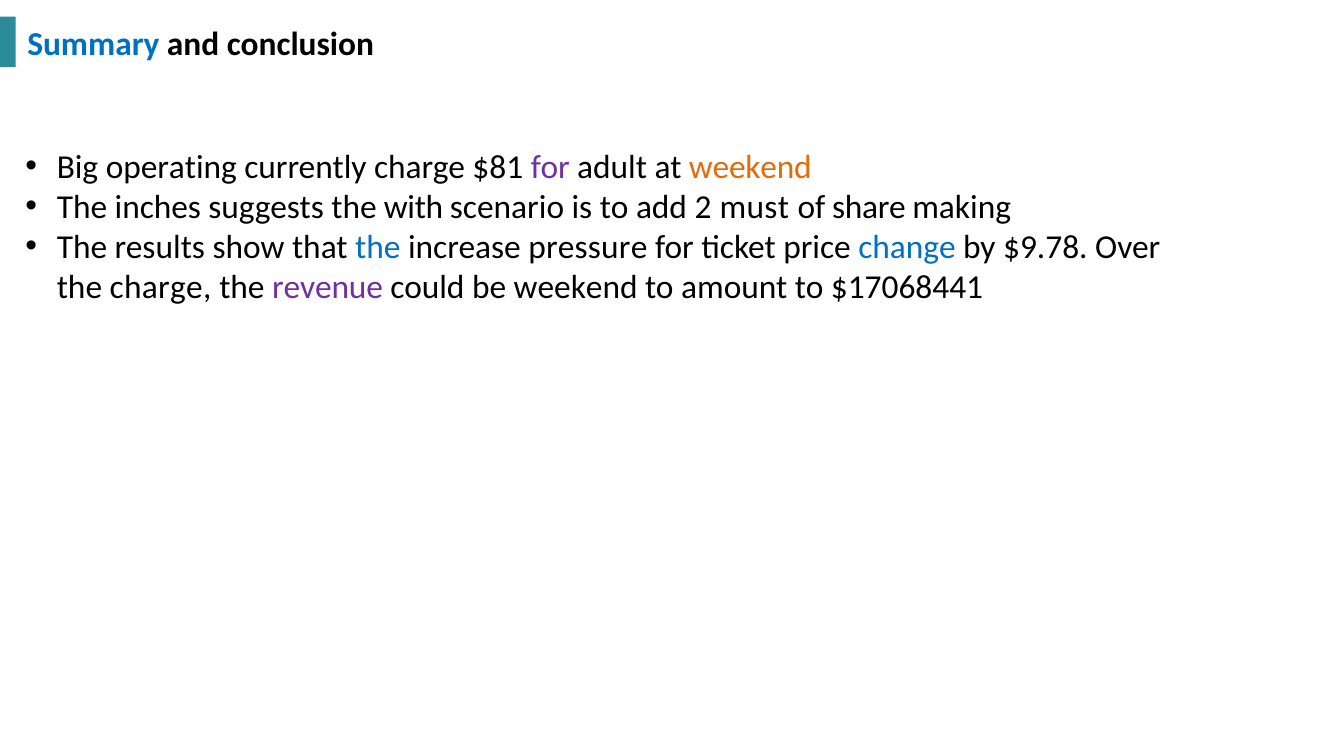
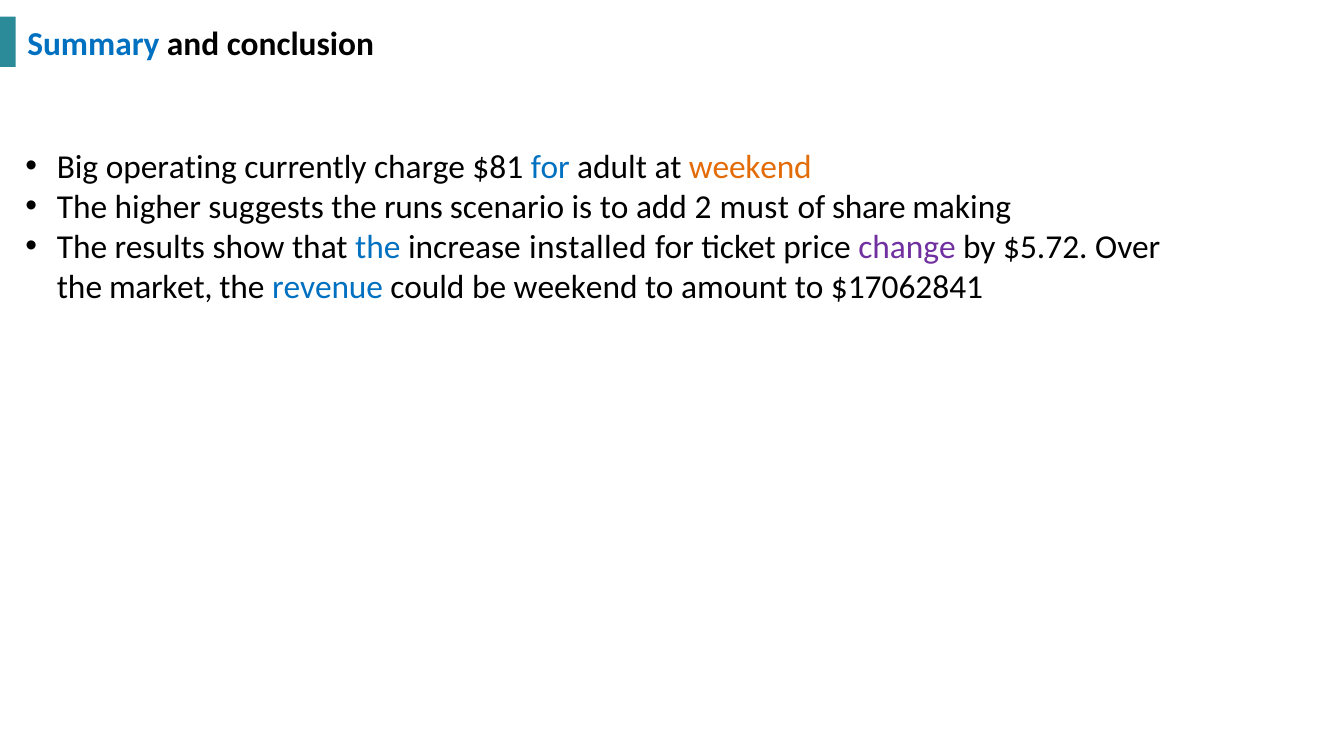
for at (550, 167) colour: purple -> blue
inches: inches -> higher
with: with -> runs
pressure: pressure -> installed
change colour: blue -> purple
$9.78: $9.78 -> $5.72
the charge: charge -> market
revenue colour: purple -> blue
$17068441: $17068441 -> $17062841
